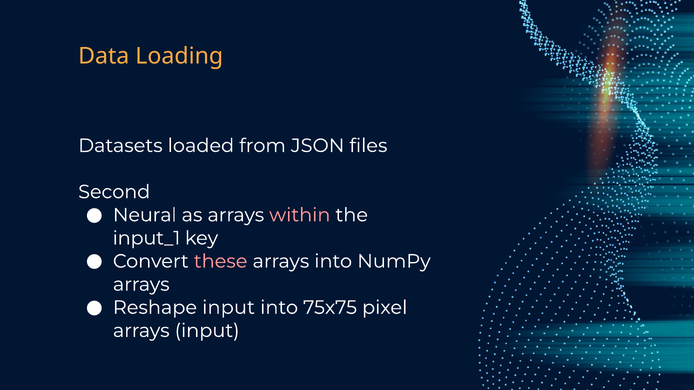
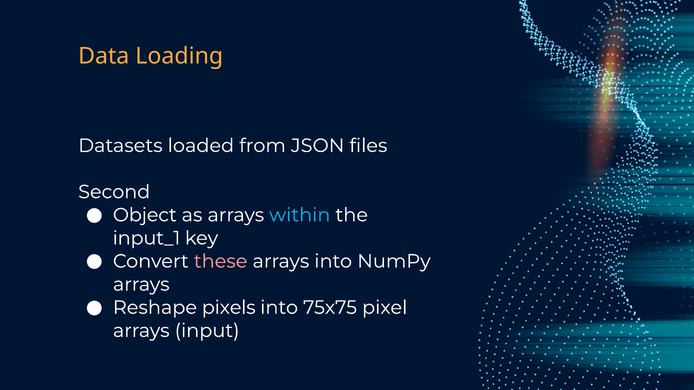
Neural: Neural -> Object
within colour: pink -> light blue
Reshape input: input -> pixels
